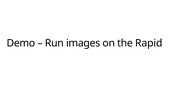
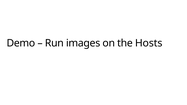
Rapid: Rapid -> Hosts
